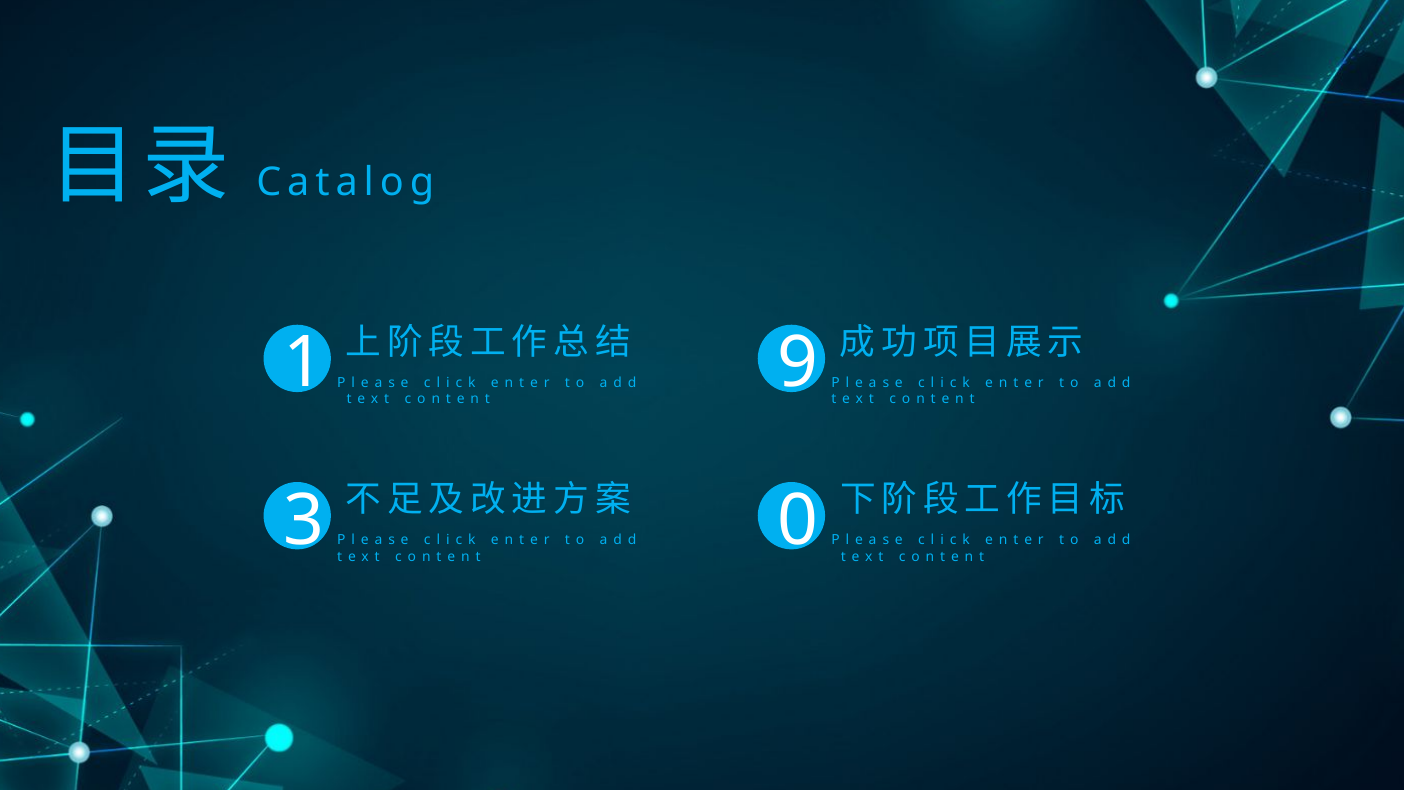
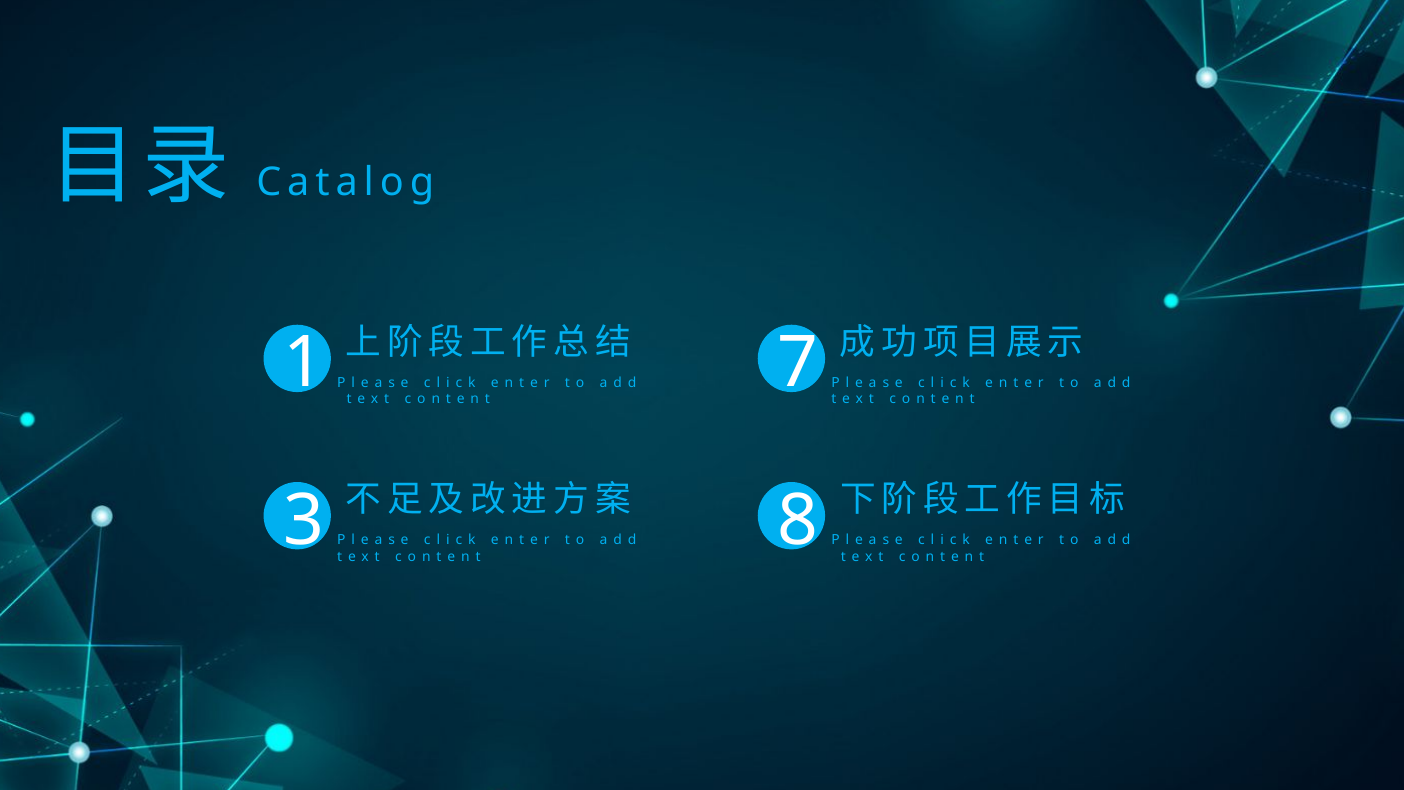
9: 9 -> 7
0: 0 -> 8
